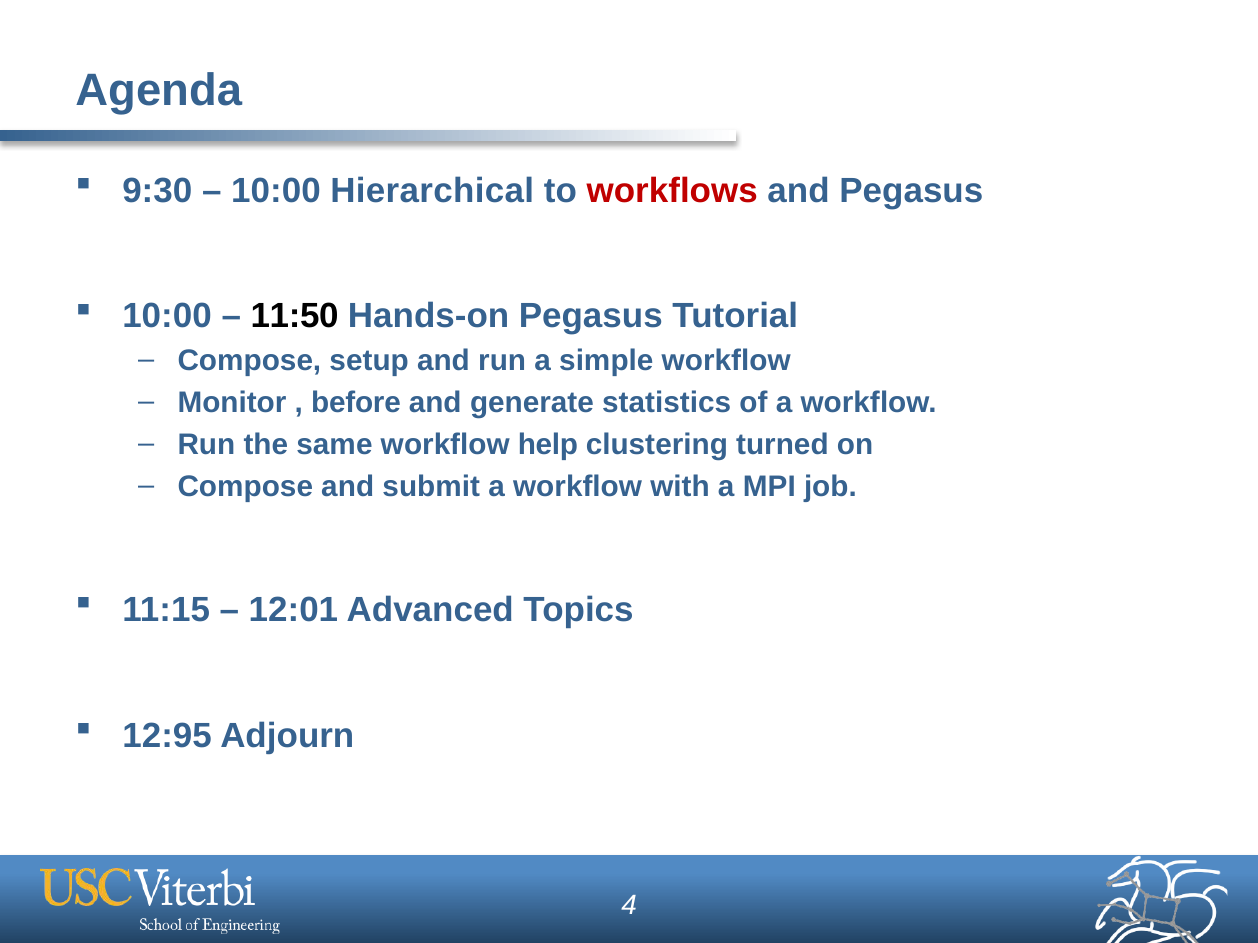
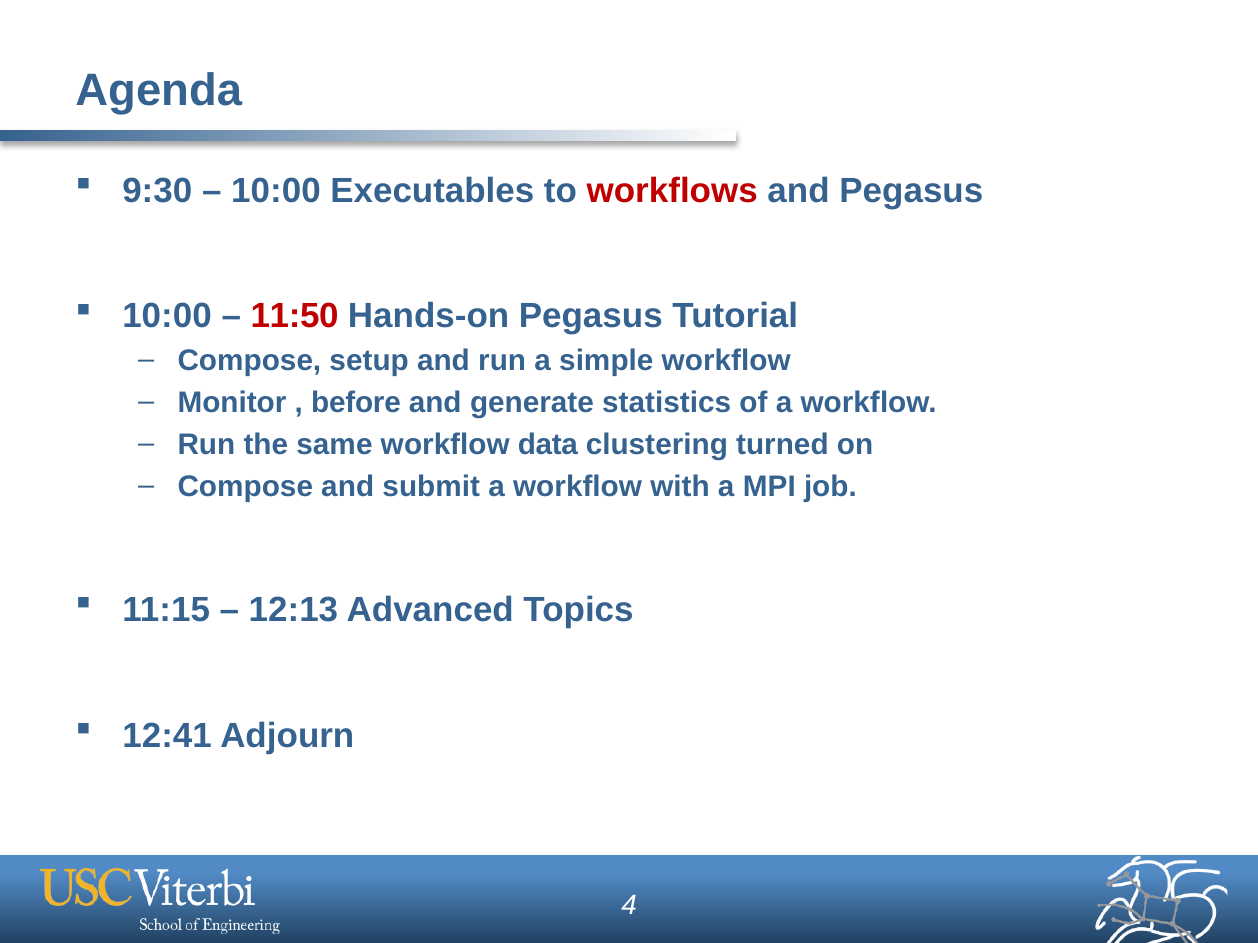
Hierarchical: Hierarchical -> Executables
11:50 colour: black -> red
help: help -> data
12:01: 12:01 -> 12:13
12:95: 12:95 -> 12:41
